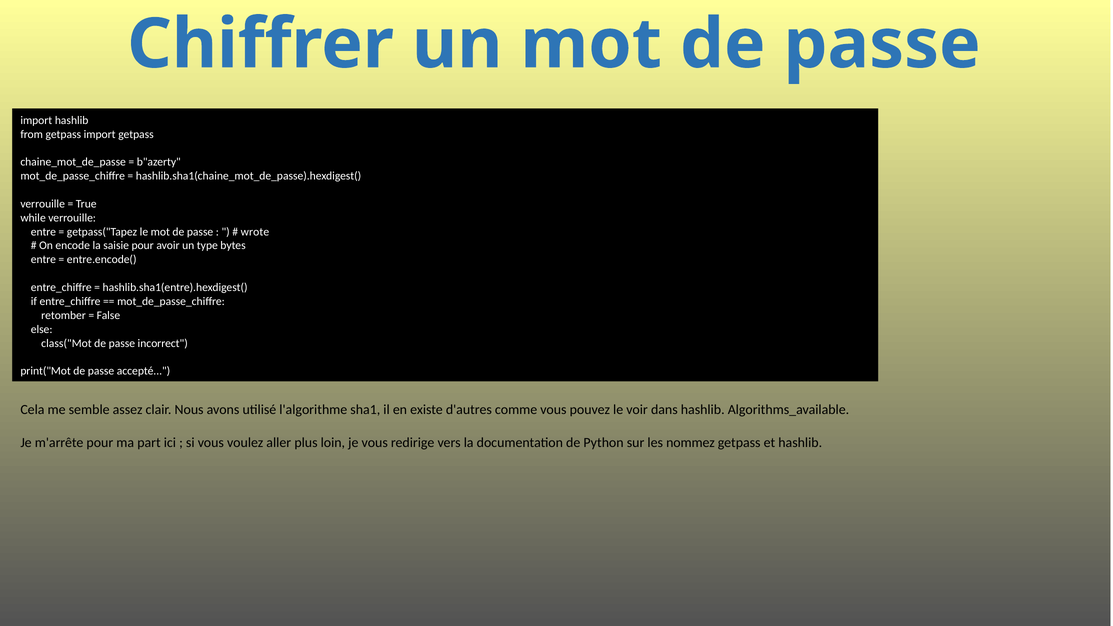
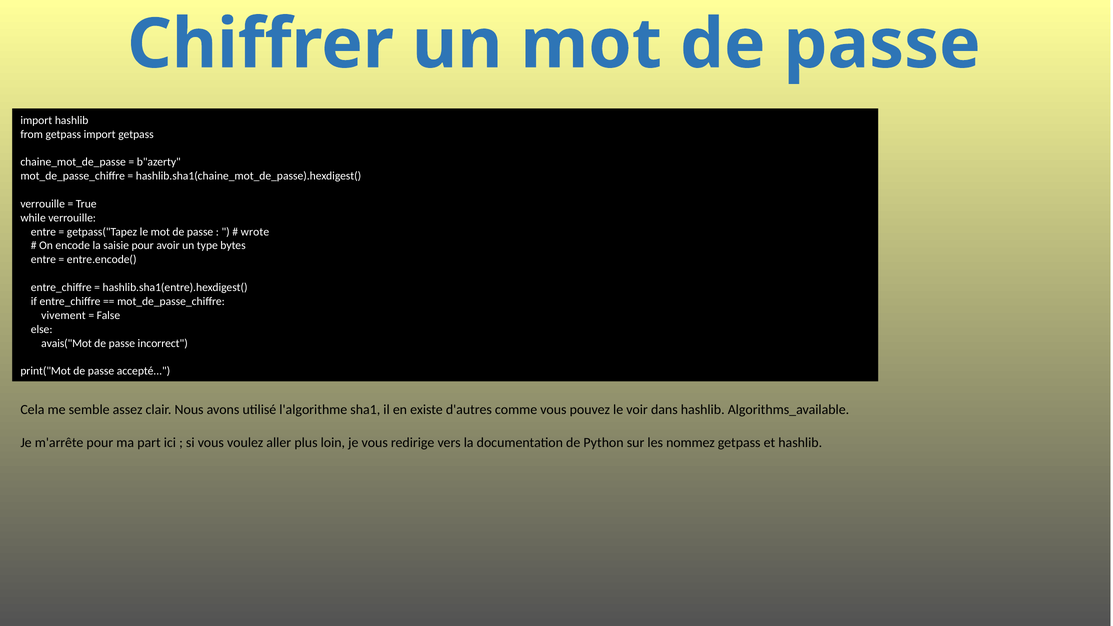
retomber: retomber -> vivement
class("Mot: class("Mot -> avais("Mot
